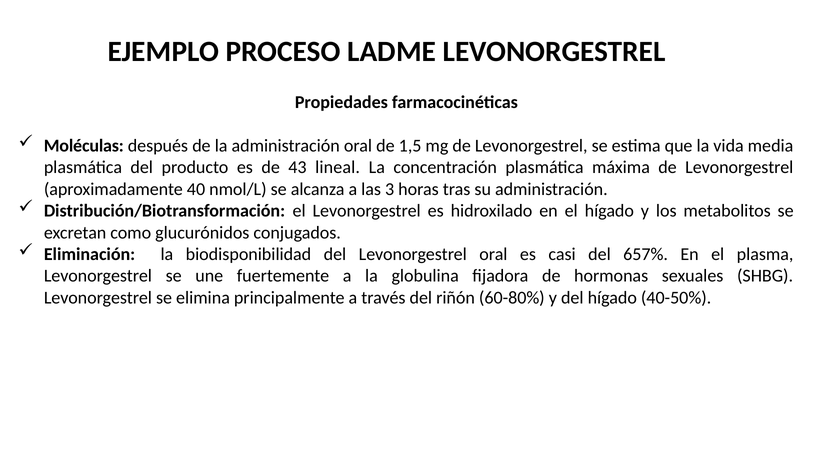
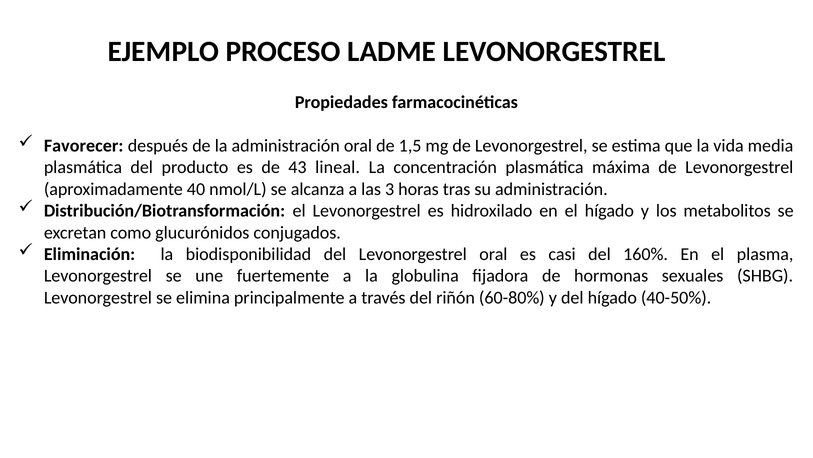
Moléculas: Moléculas -> Favorecer
657%: 657% -> 160%
